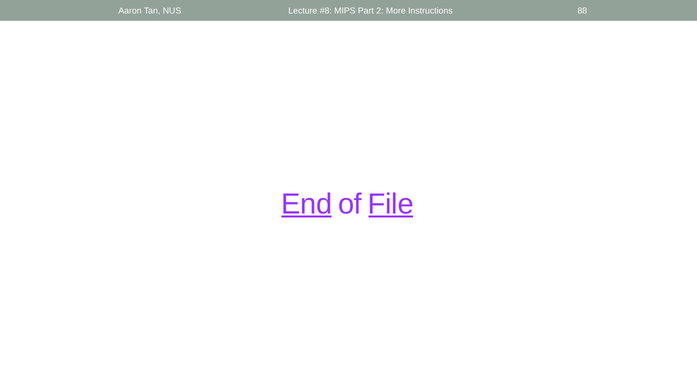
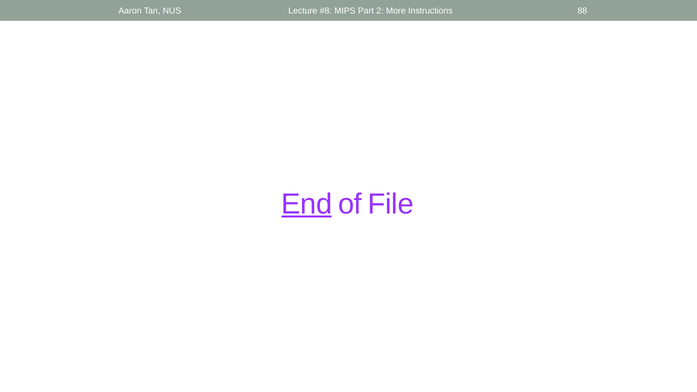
File underline: present -> none
